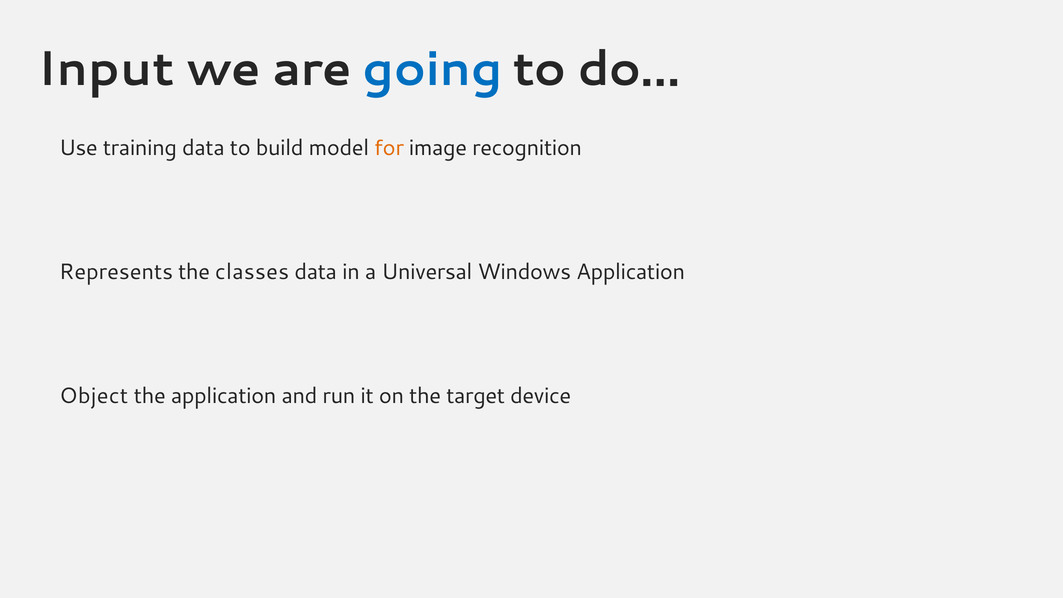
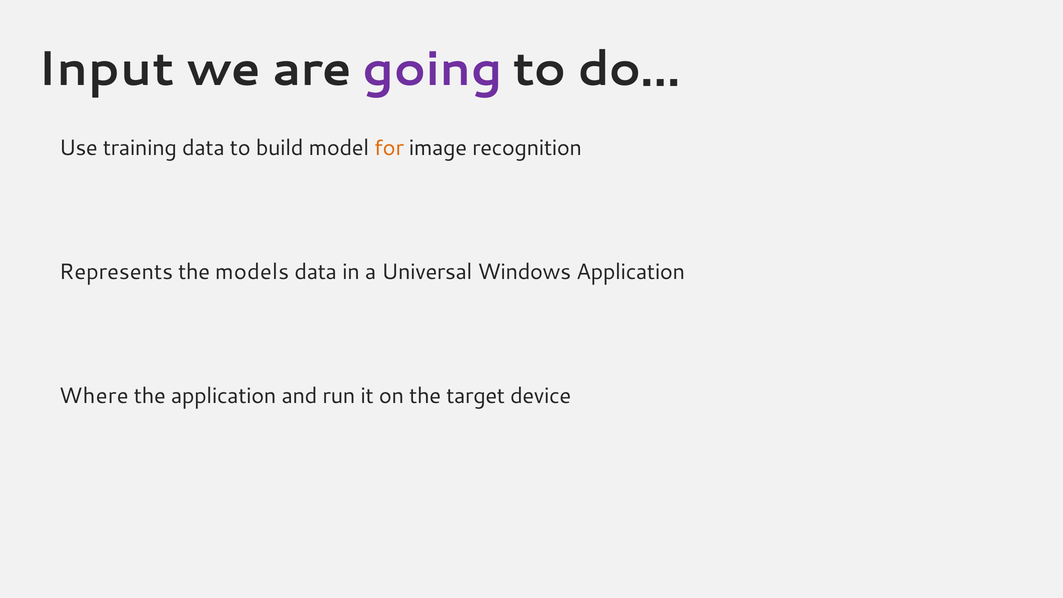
going colour: blue -> purple
classes: classes -> models
Object: Object -> Where
